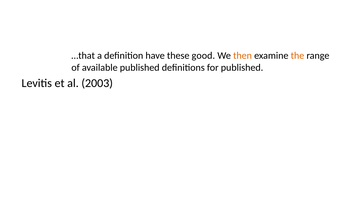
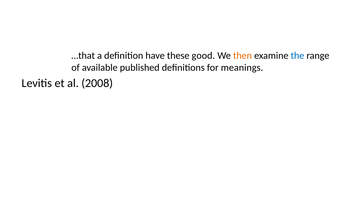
the colour: orange -> blue
for published: published -> meanings
2003: 2003 -> 2008
